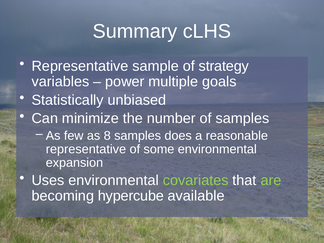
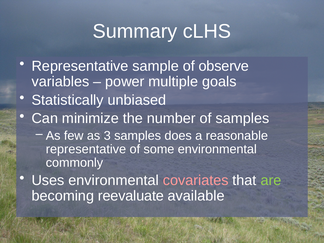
strategy: strategy -> observe
8: 8 -> 3
expansion: expansion -> commonly
covariates colour: light green -> pink
hypercube: hypercube -> reevaluate
